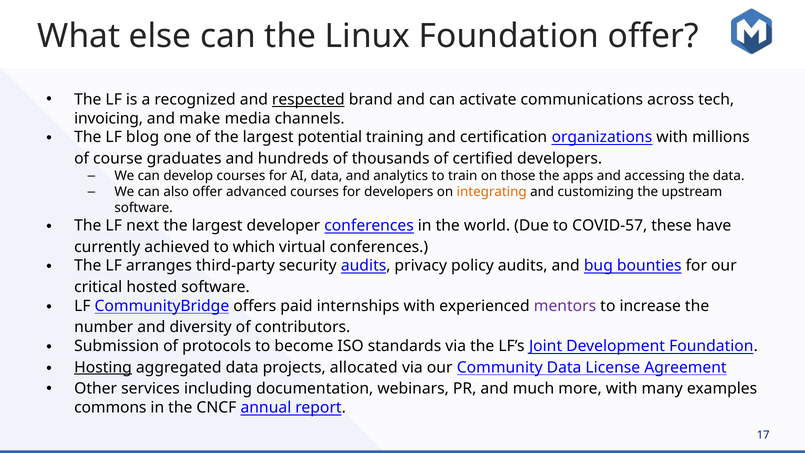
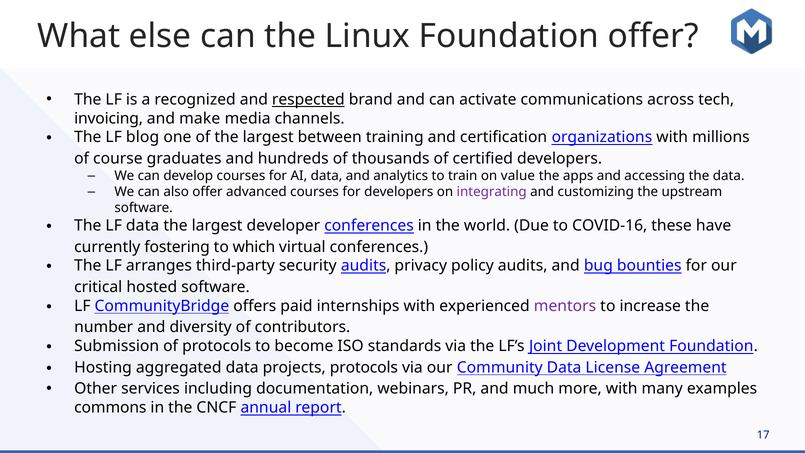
potential: potential -> between
those: those -> value
integrating colour: orange -> purple
LF next: next -> data
COVID-57: COVID-57 -> COVID-16
achieved: achieved -> fostering
Hosting underline: present -> none
projects allocated: allocated -> protocols
